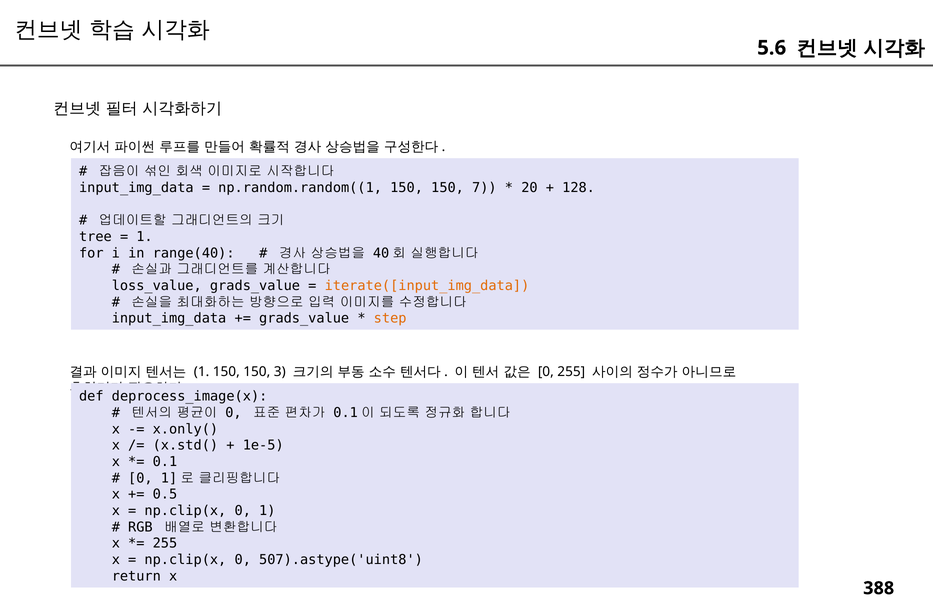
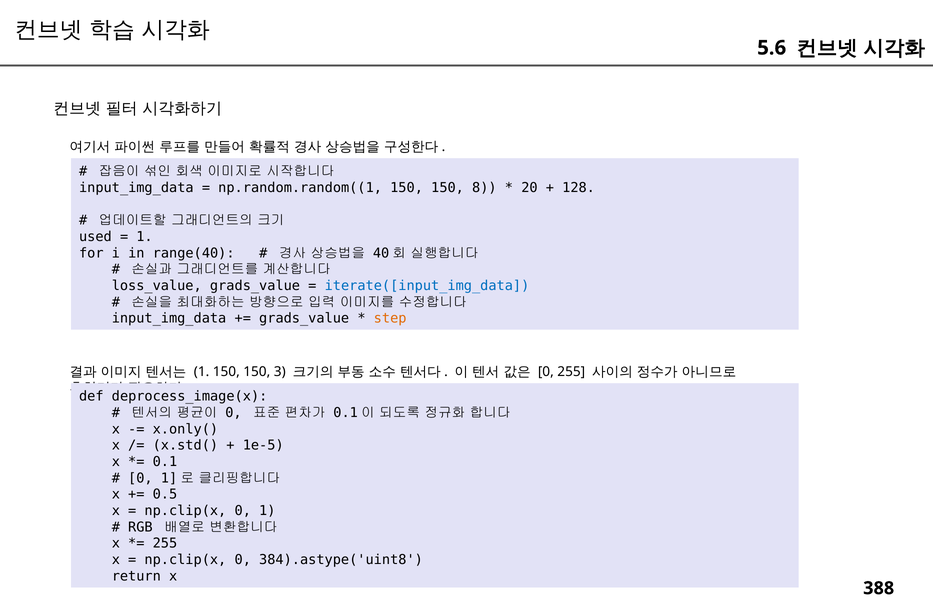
7: 7 -> 8
tree: tree -> used
iterate([input_img_data colour: orange -> blue
507).astype('uint8: 507).astype('uint8 -> 384).astype('uint8
